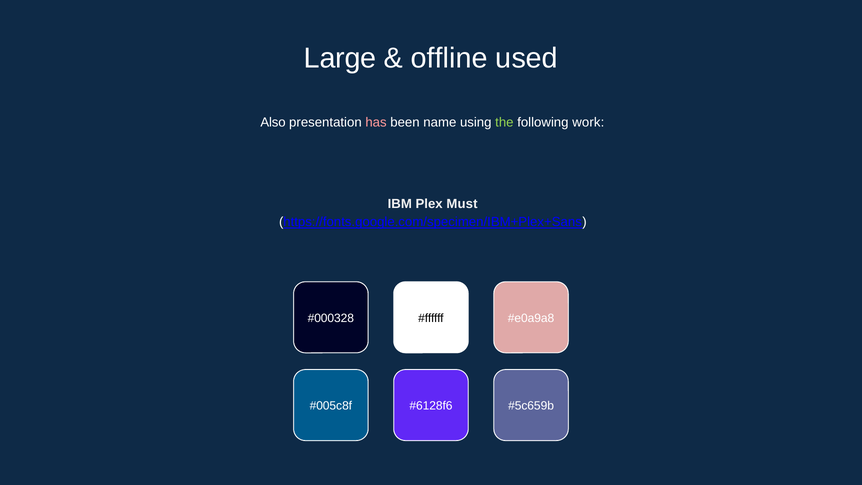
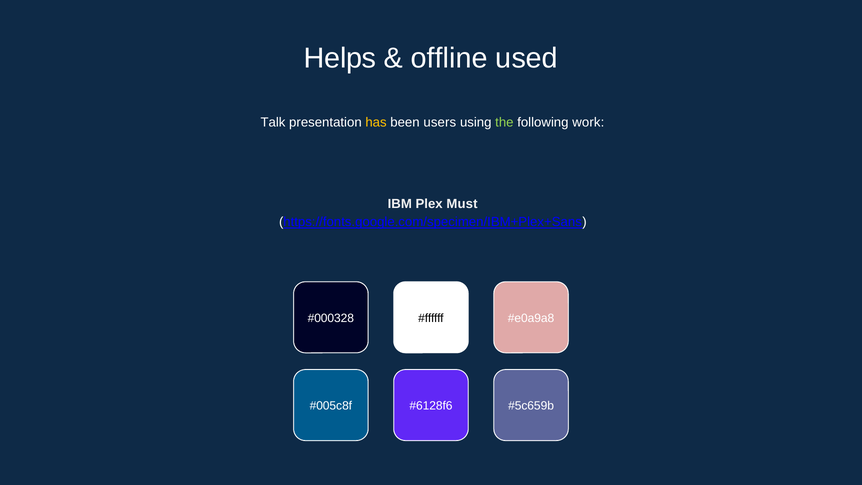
Large: Large -> Helps
Also: Also -> Talk
has colour: pink -> yellow
name: name -> users
